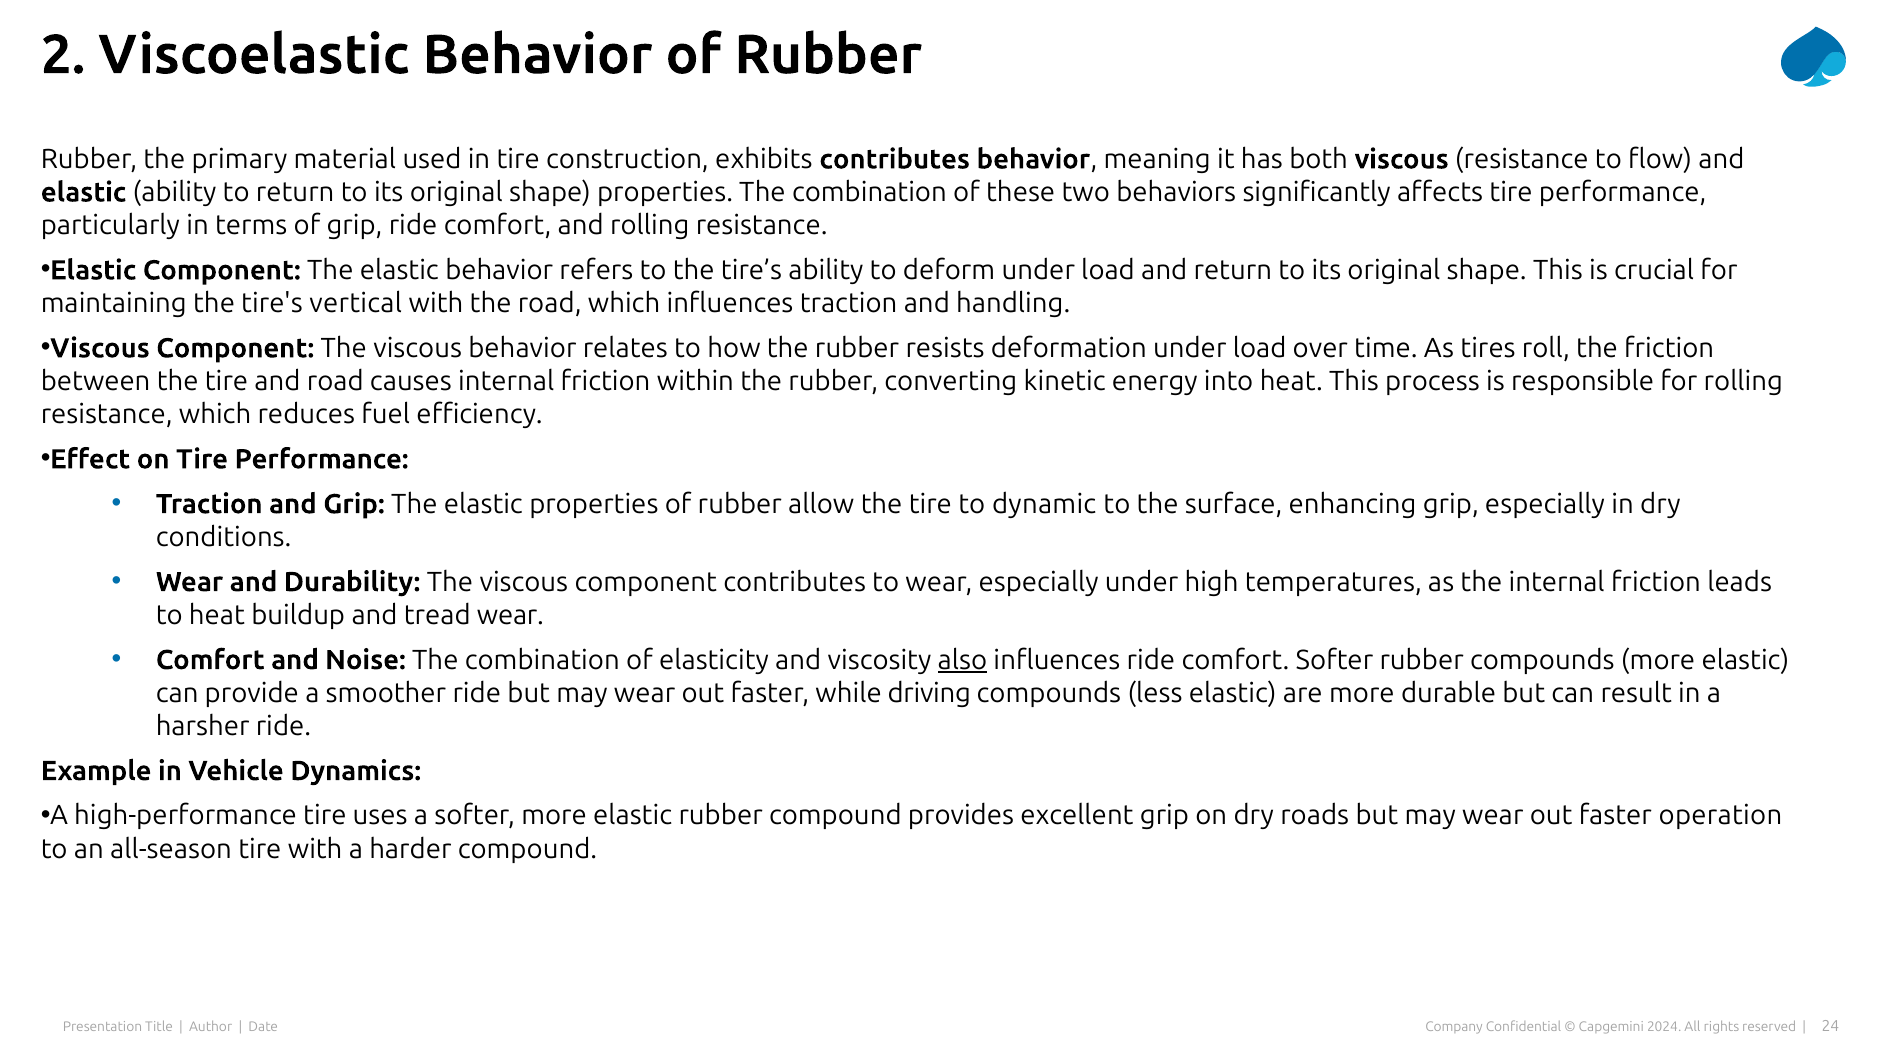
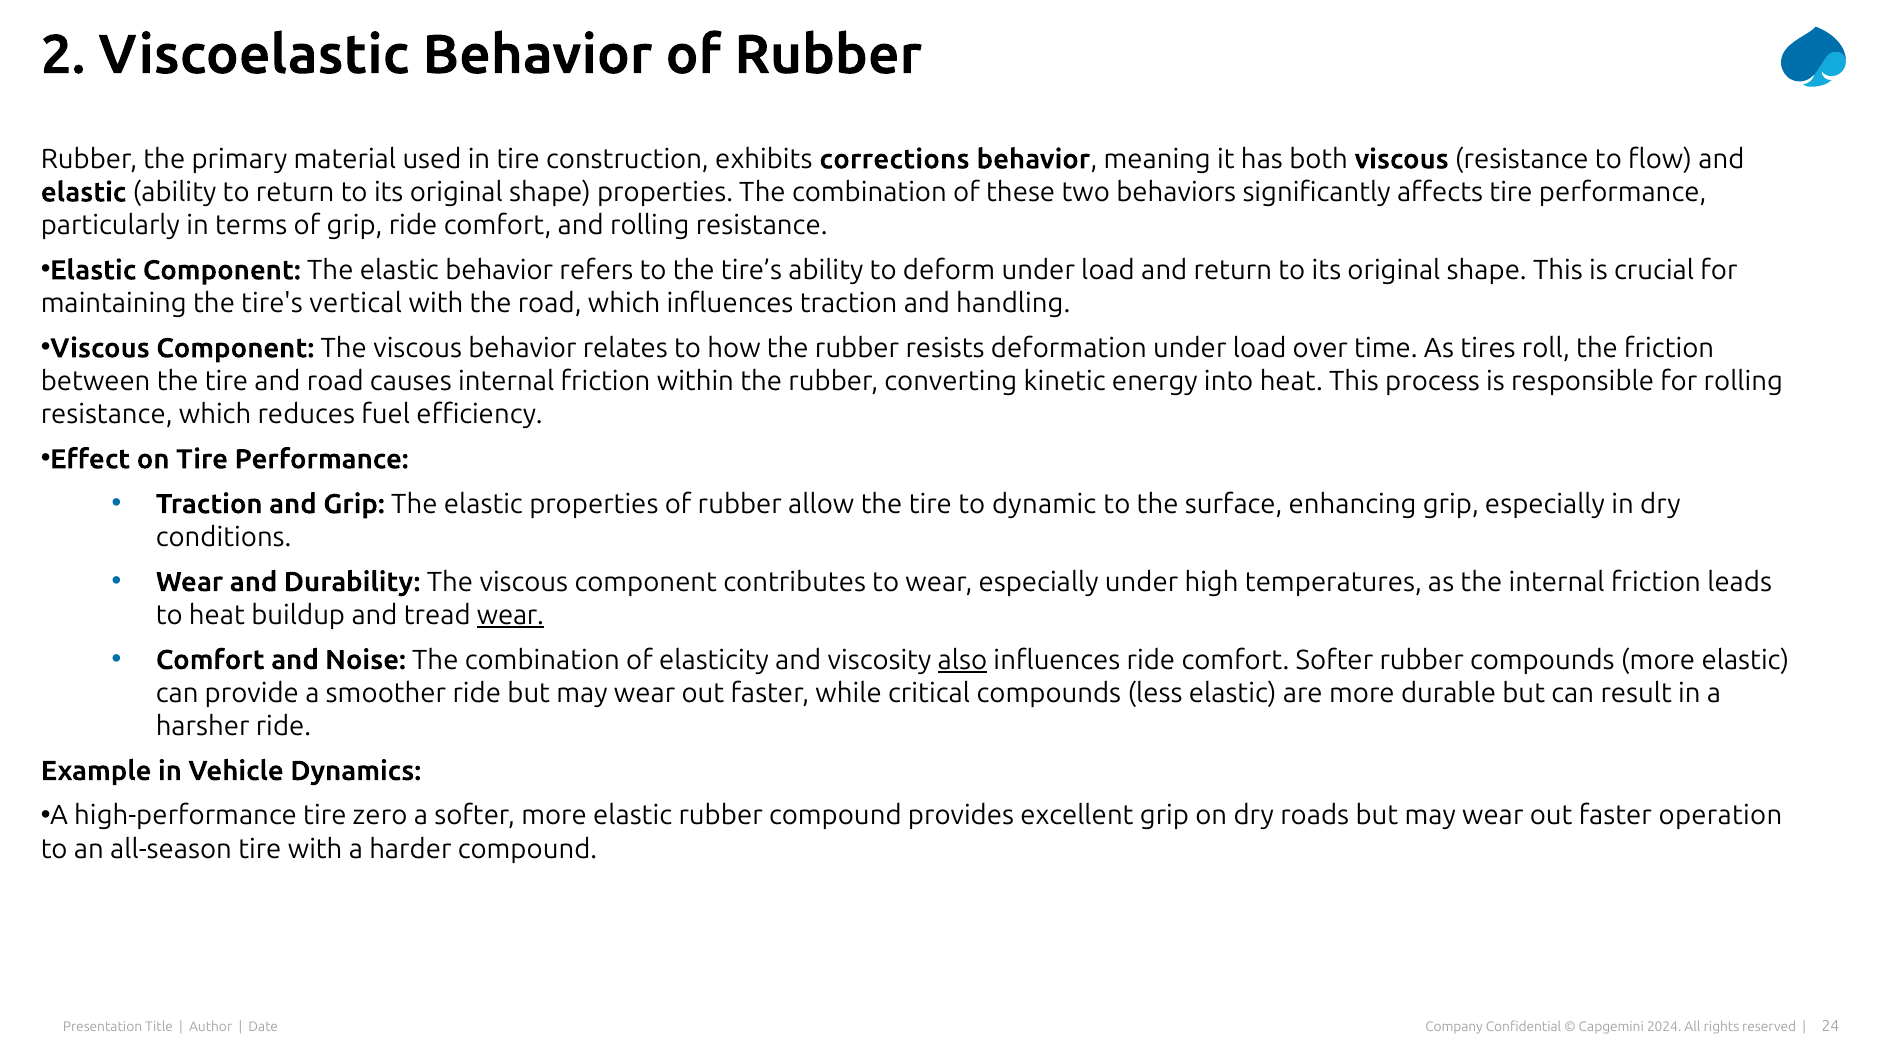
exhibits contributes: contributes -> corrections
wear at (510, 615) underline: none -> present
driving: driving -> critical
uses: uses -> zero
